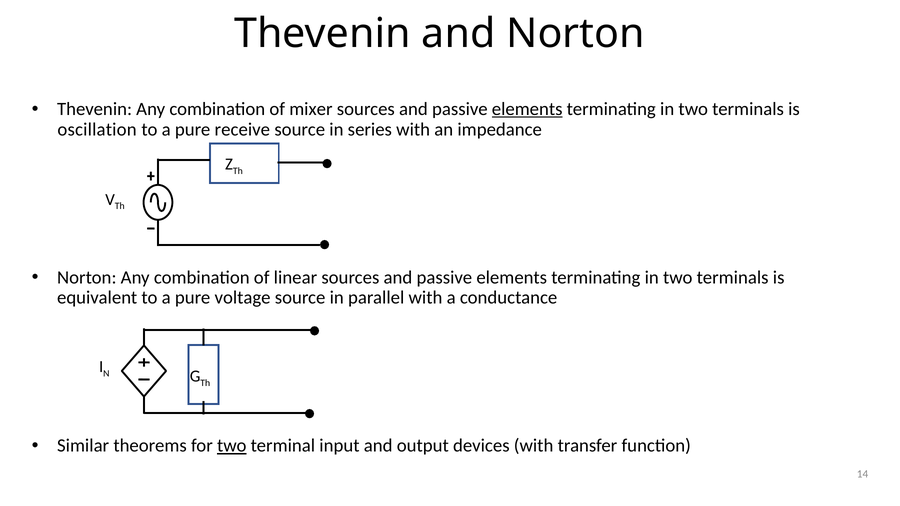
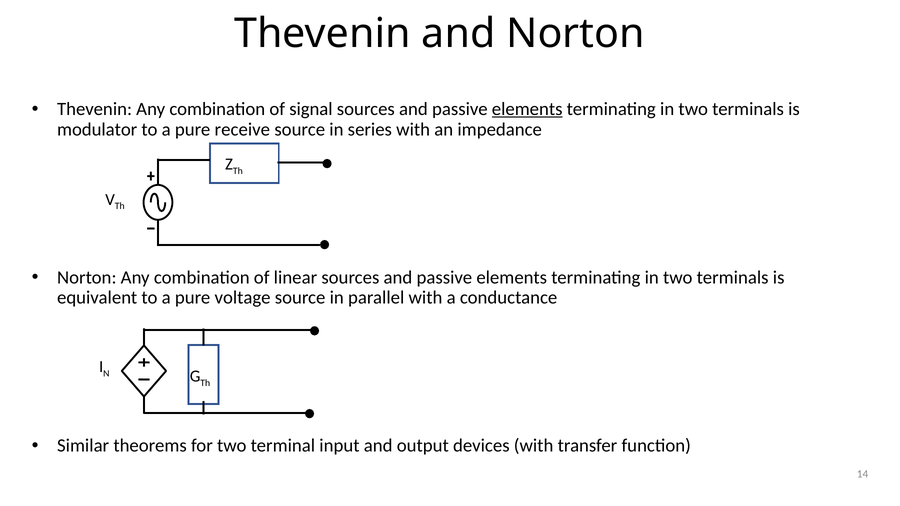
mixer: mixer -> signal
oscillation: oscillation -> modulator
two at (232, 446) underline: present -> none
